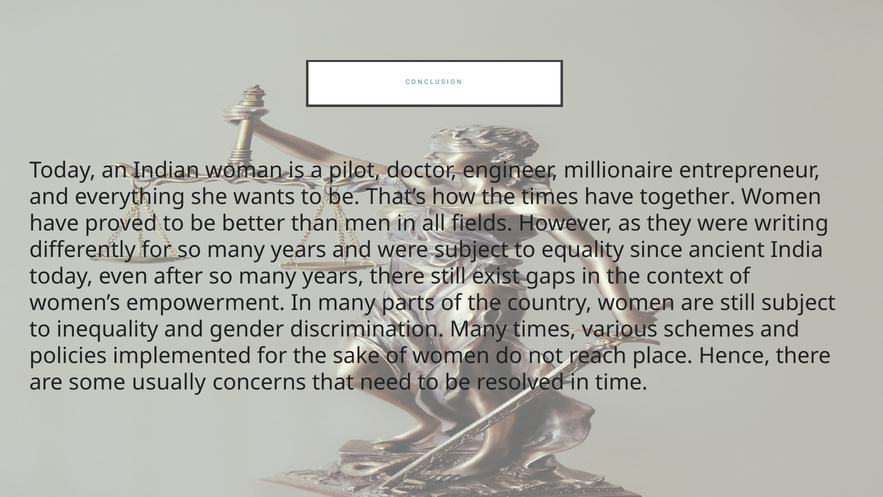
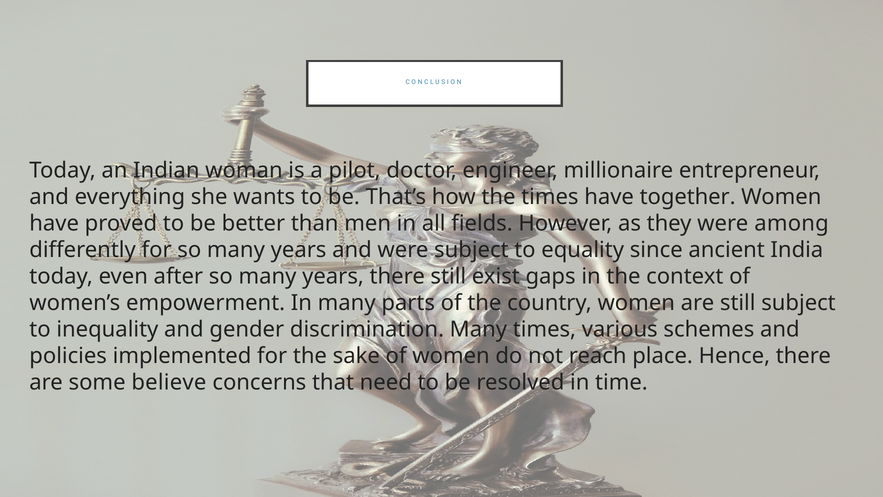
writing: writing -> among
usually: usually -> believe
